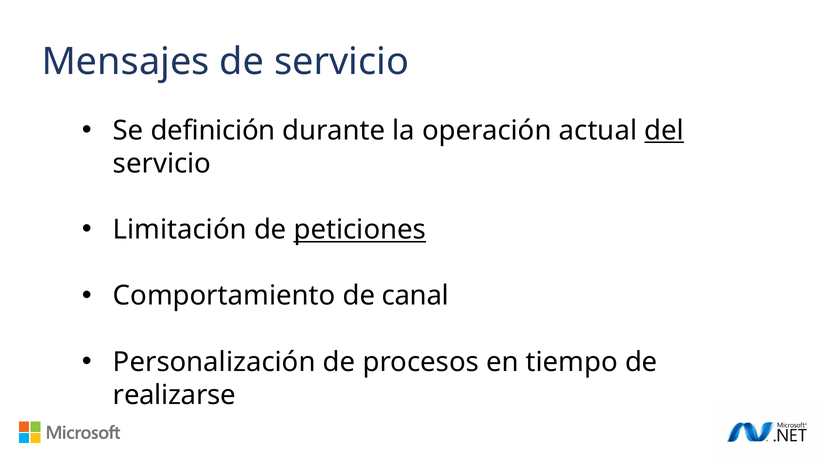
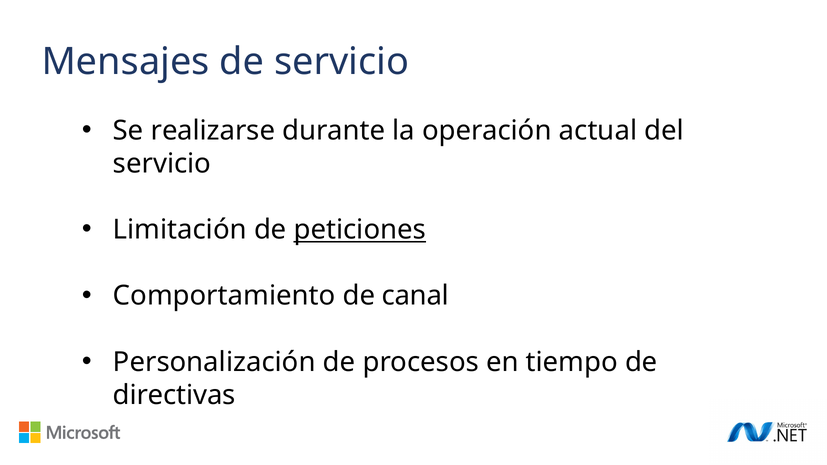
definición: definición -> realizarse
del underline: present -> none
realizarse: realizarse -> directivas
